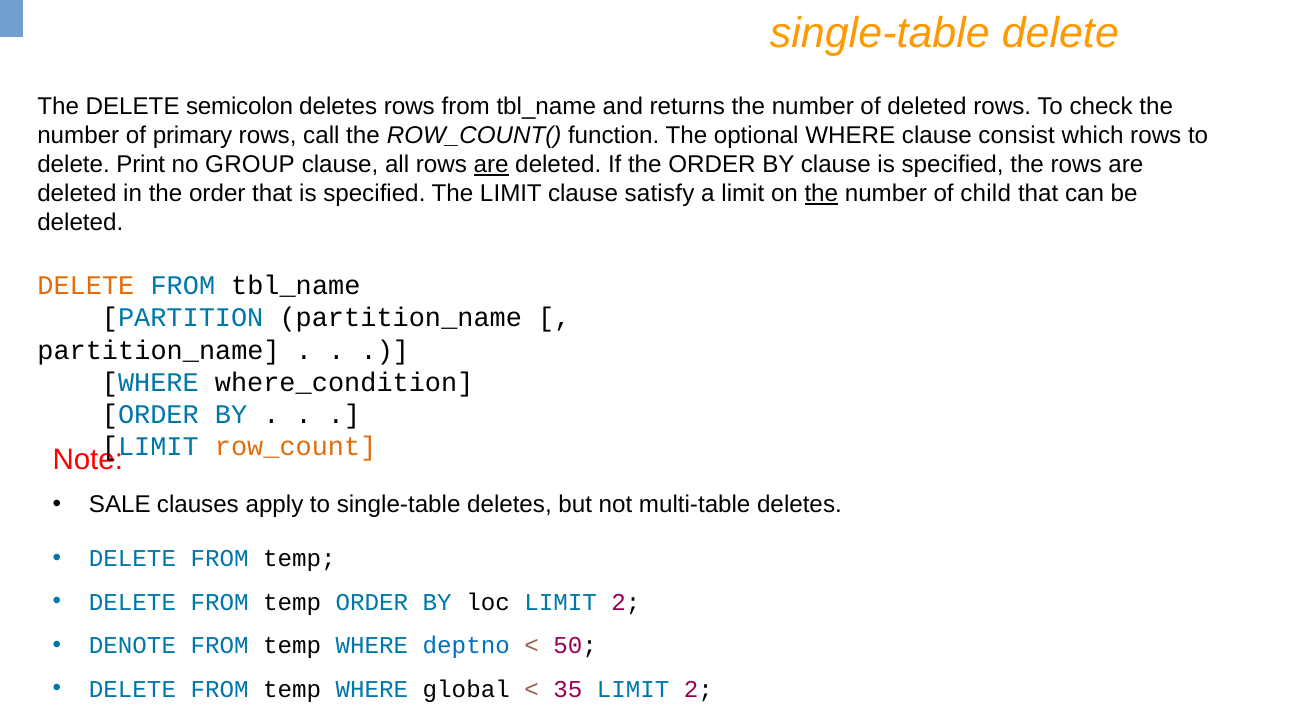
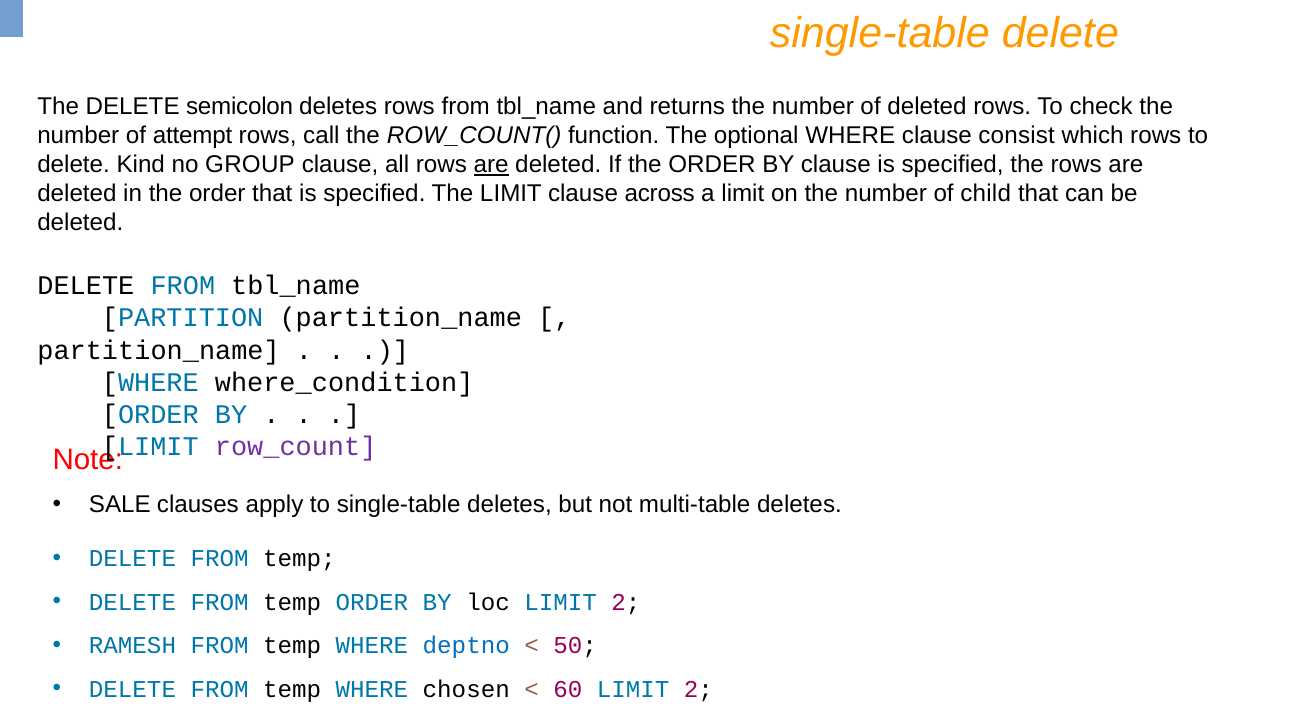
primary: primary -> attempt
Print: Print -> Kind
satisfy: satisfy -> across
the at (821, 193) underline: present -> none
DELETE at (86, 286) colour: orange -> black
row_count colour: orange -> purple
DENOTE: DENOTE -> RAMESH
global: global -> chosen
35: 35 -> 60
